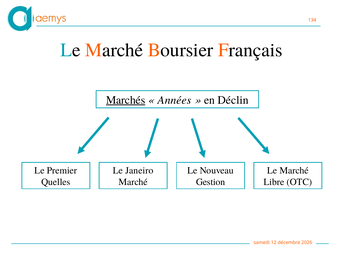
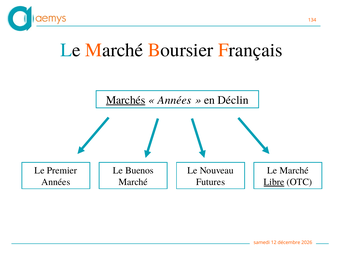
Janeiro: Janeiro -> Buenos
Quelles at (56, 181): Quelles -> Années
Gestion: Gestion -> Futures
Libre underline: none -> present
